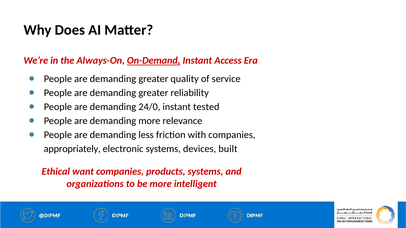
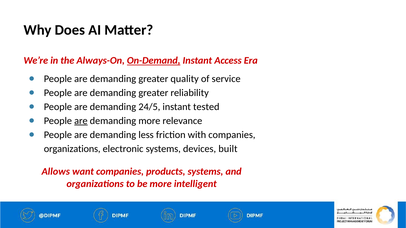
24/0: 24/0 -> 24/5
are at (81, 121) underline: none -> present
appropriately at (72, 149): appropriately -> organizations
Ethical: Ethical -> Allows
